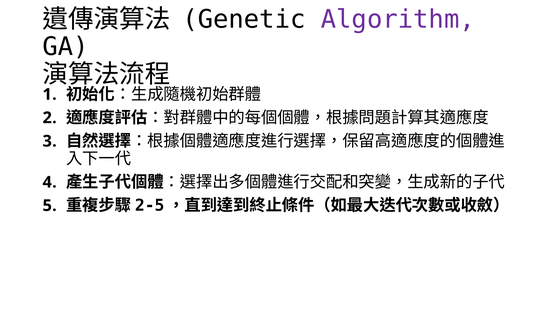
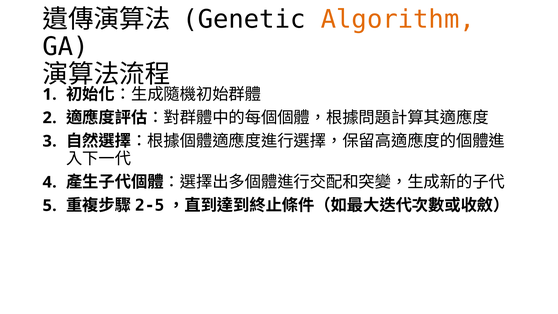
Algorithm colour: purple -> orange
